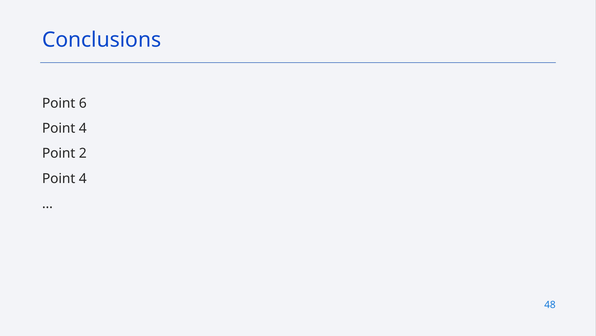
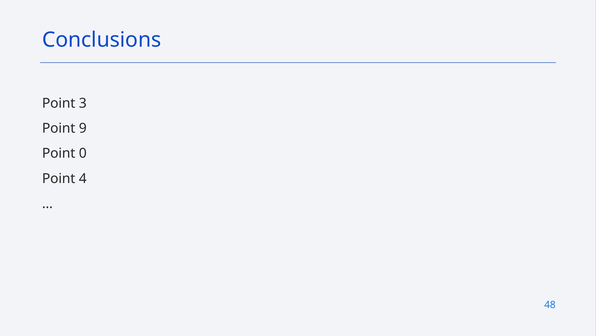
6: 6 -> 3
4 at (83, 128): 4 -> 9
2: 2 -> 0
